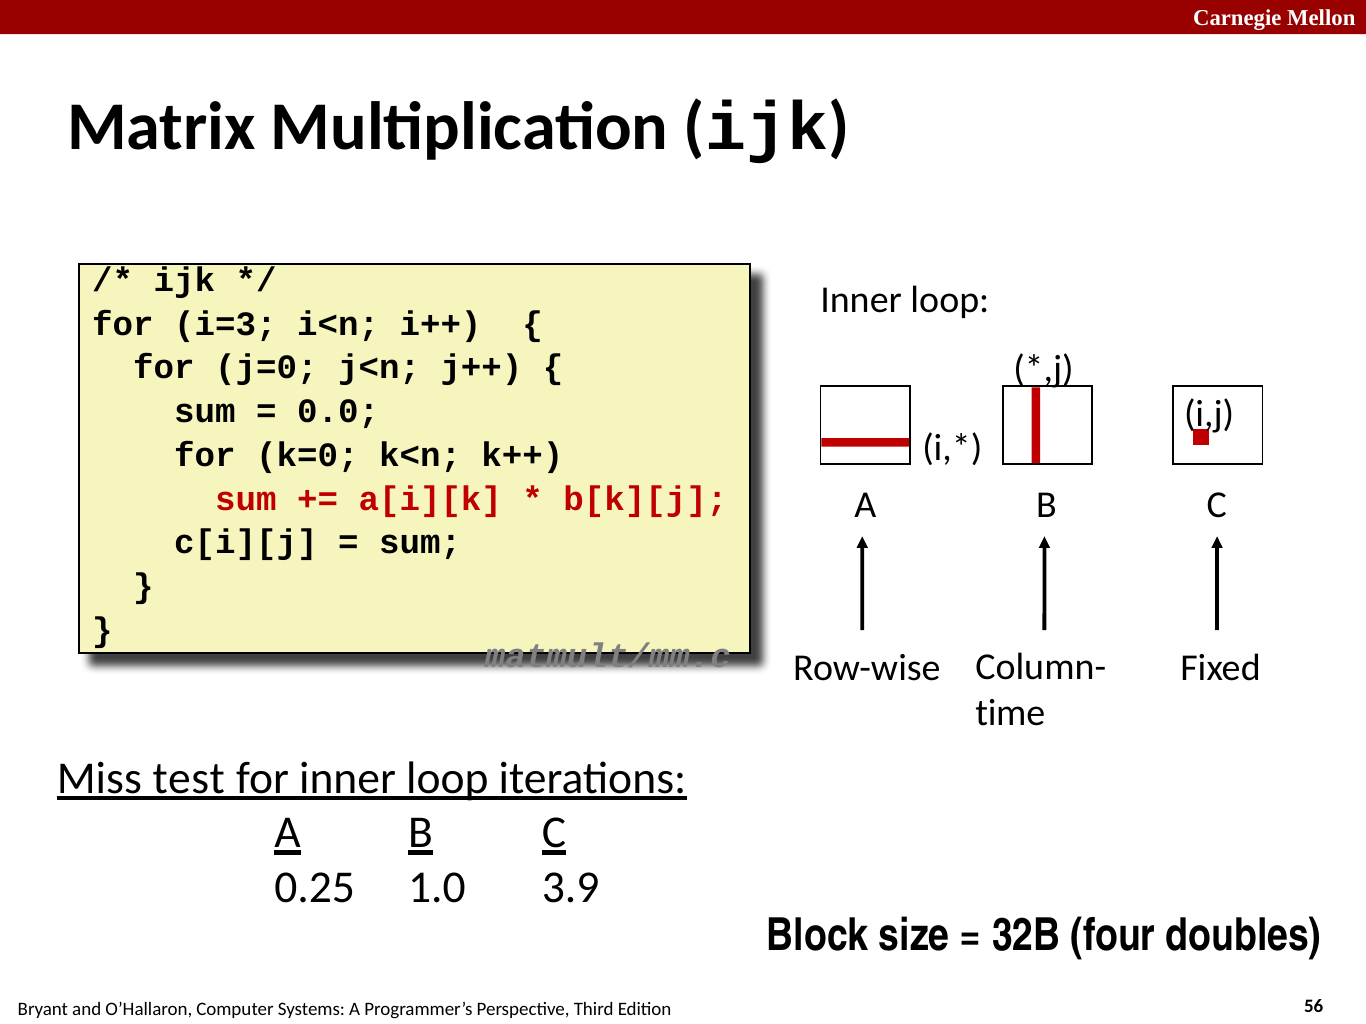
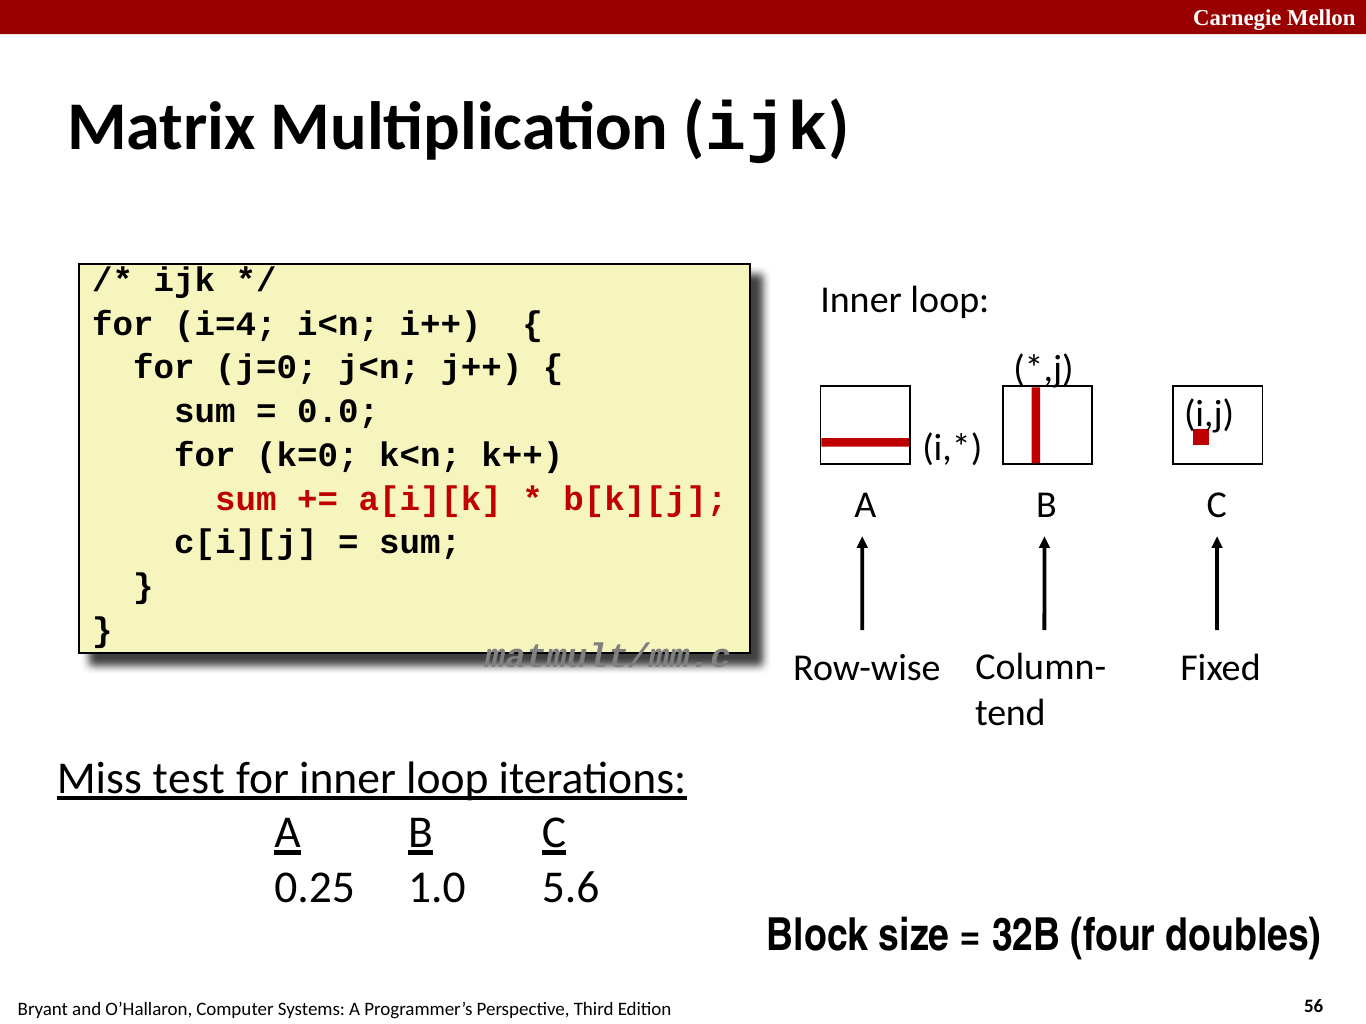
i=3: i=3 -> i=4
time: time -> tend
3.9: 3.9 -> 5.6
